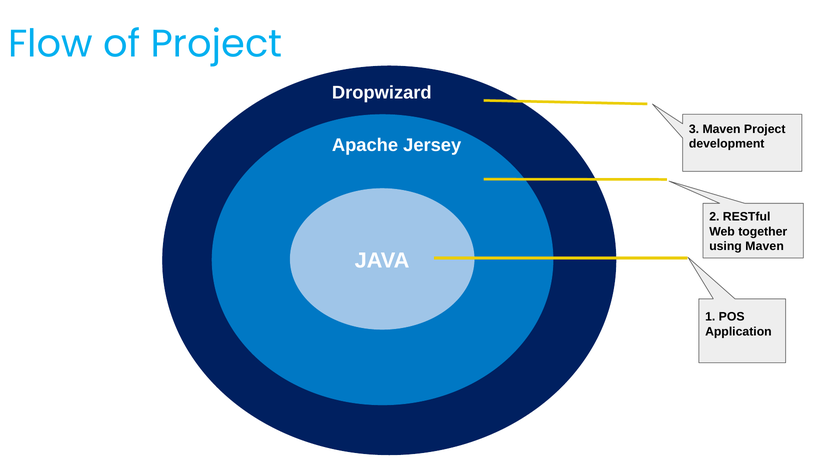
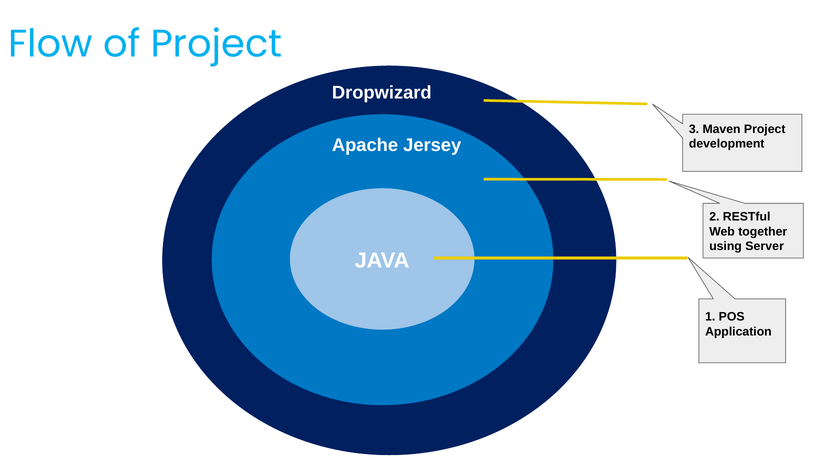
using Maven: Maven -> Server
